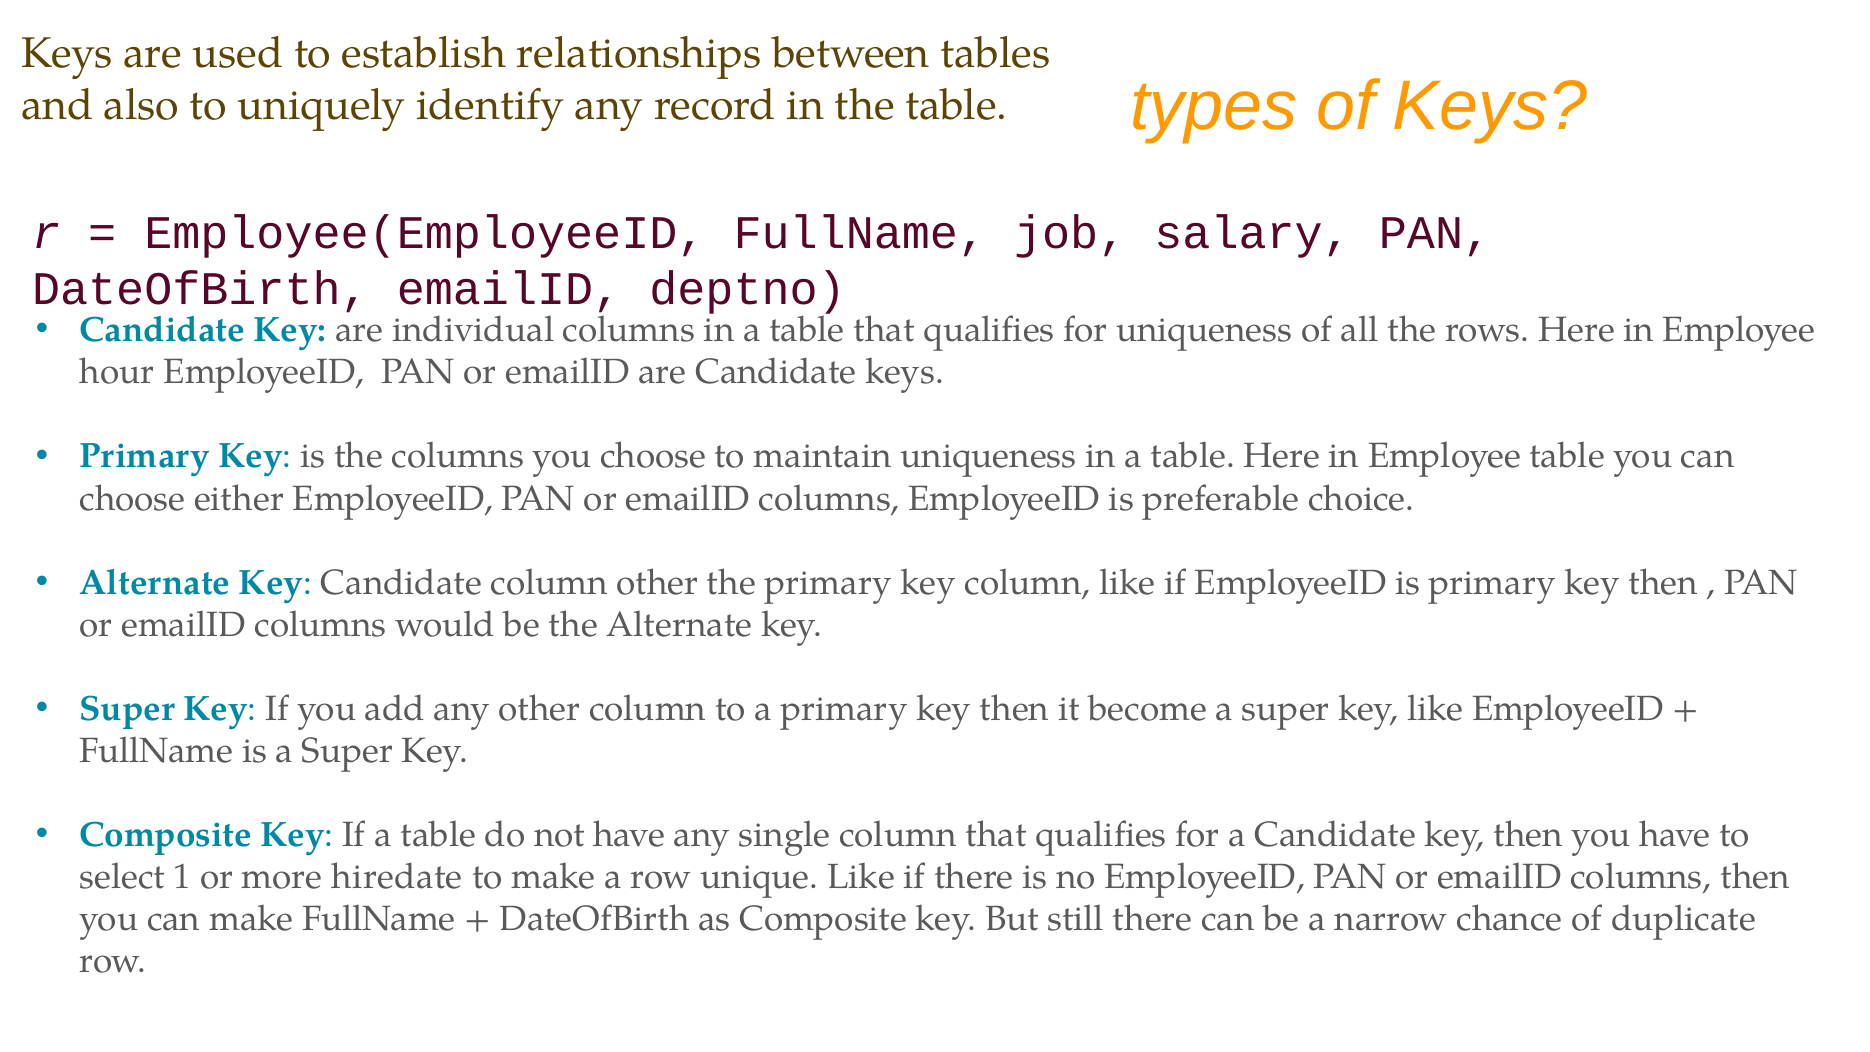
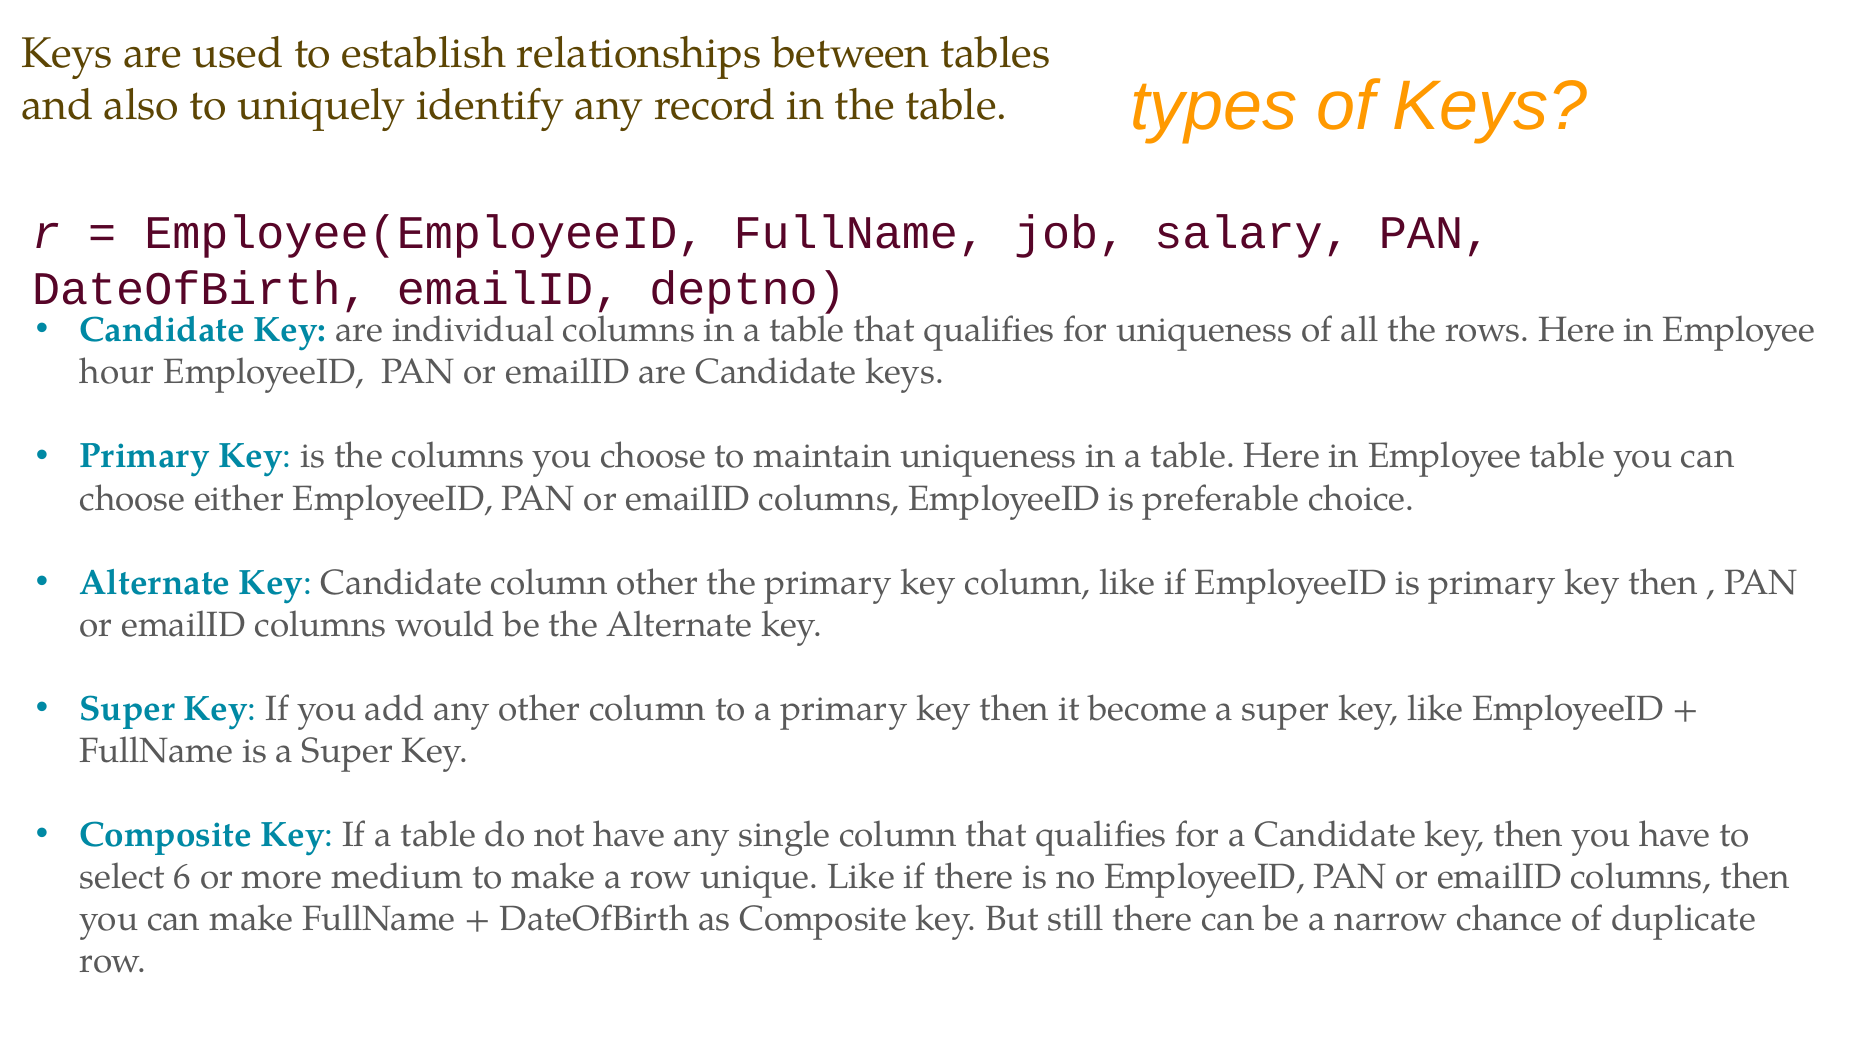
1: 1 -> 6
hiredate: hiredate -> medium
